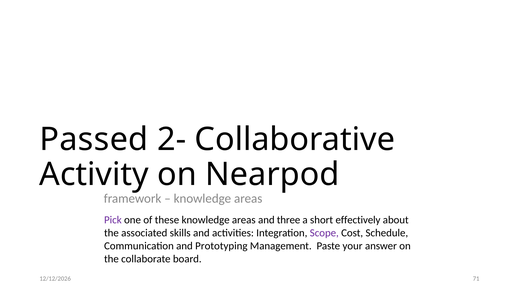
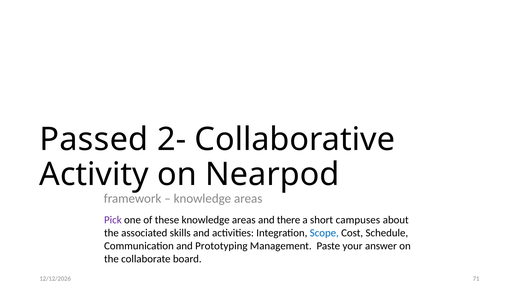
three: three -> there
effectively: effectively -> campuses
Scope colour: purple -> blue
